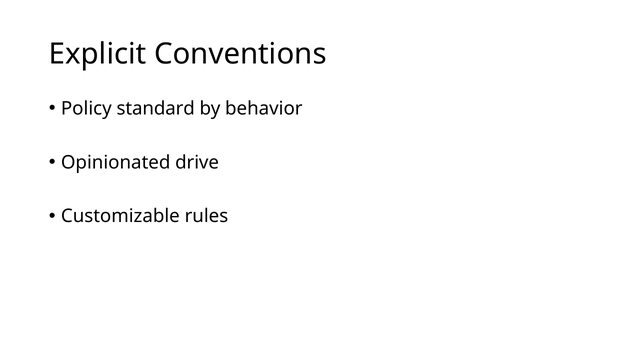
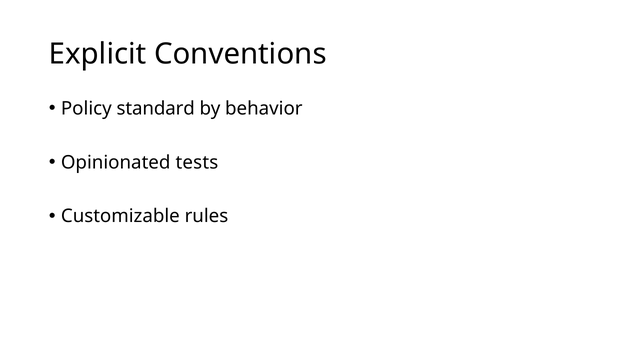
drive: drive -> tests
